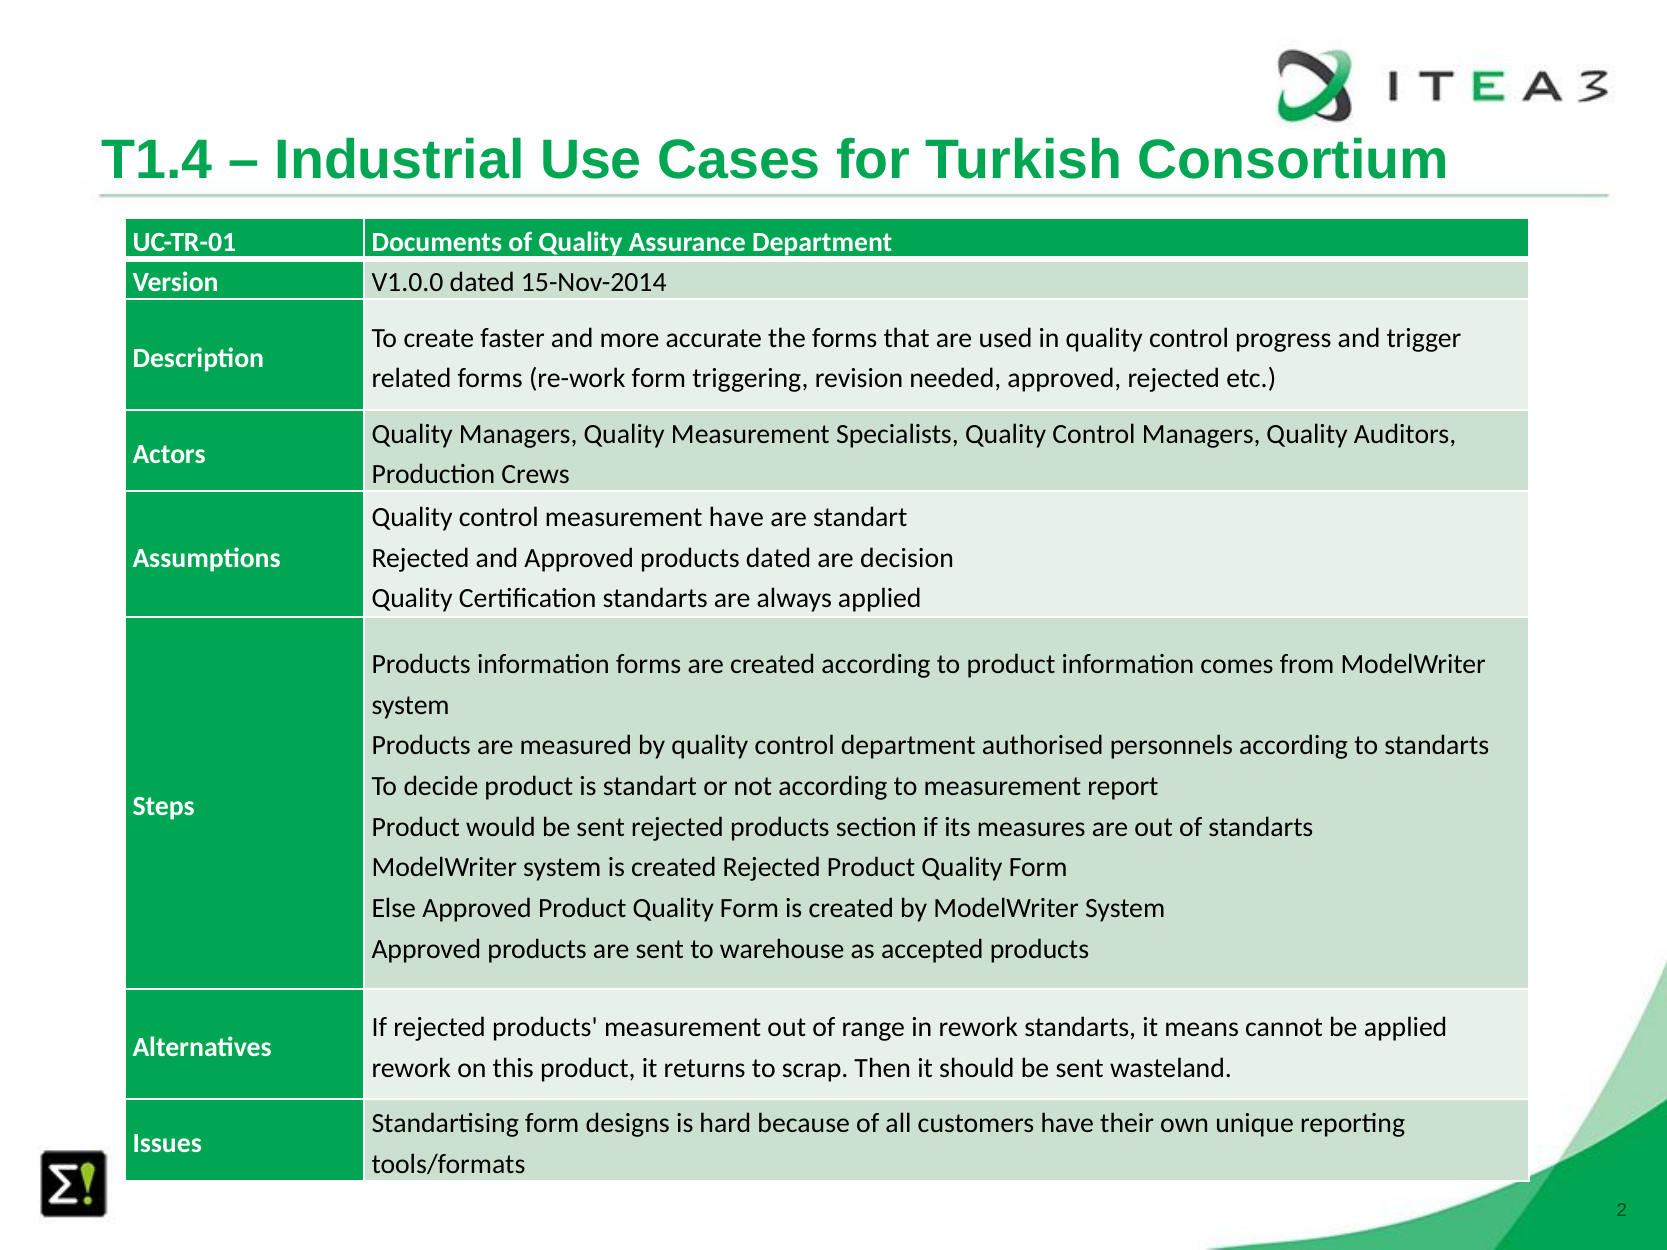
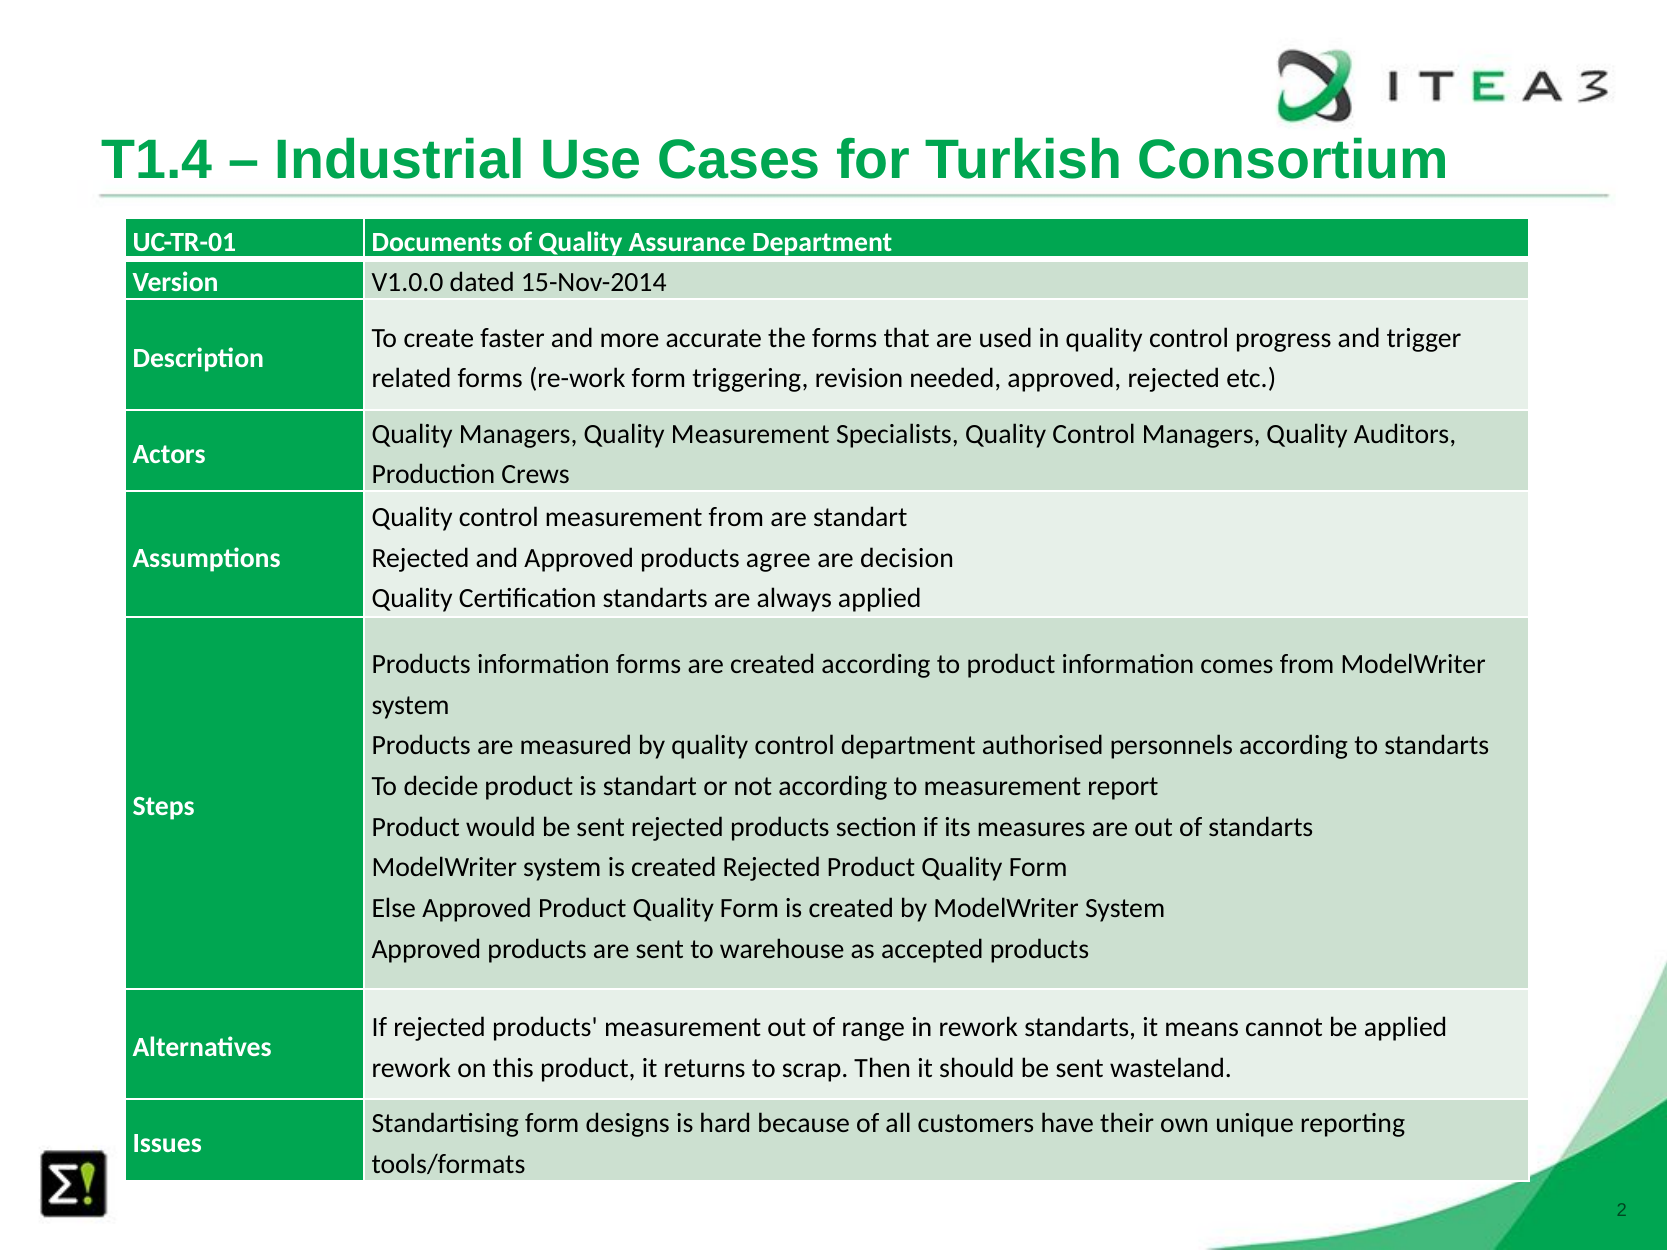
measurement have: have -> from
products dated: dated -> agree
